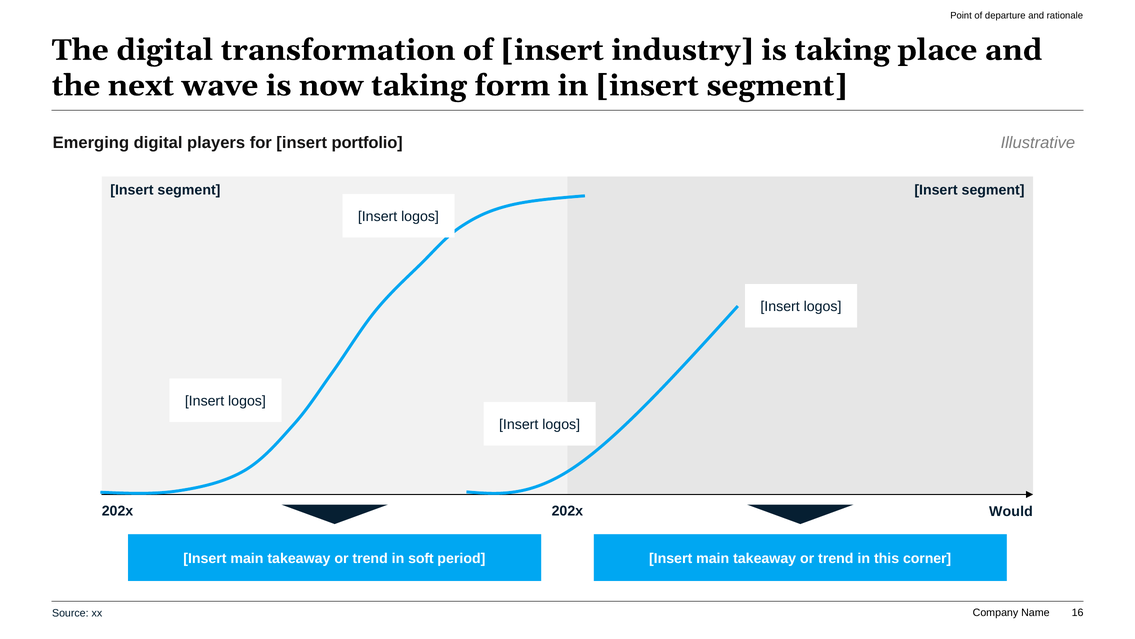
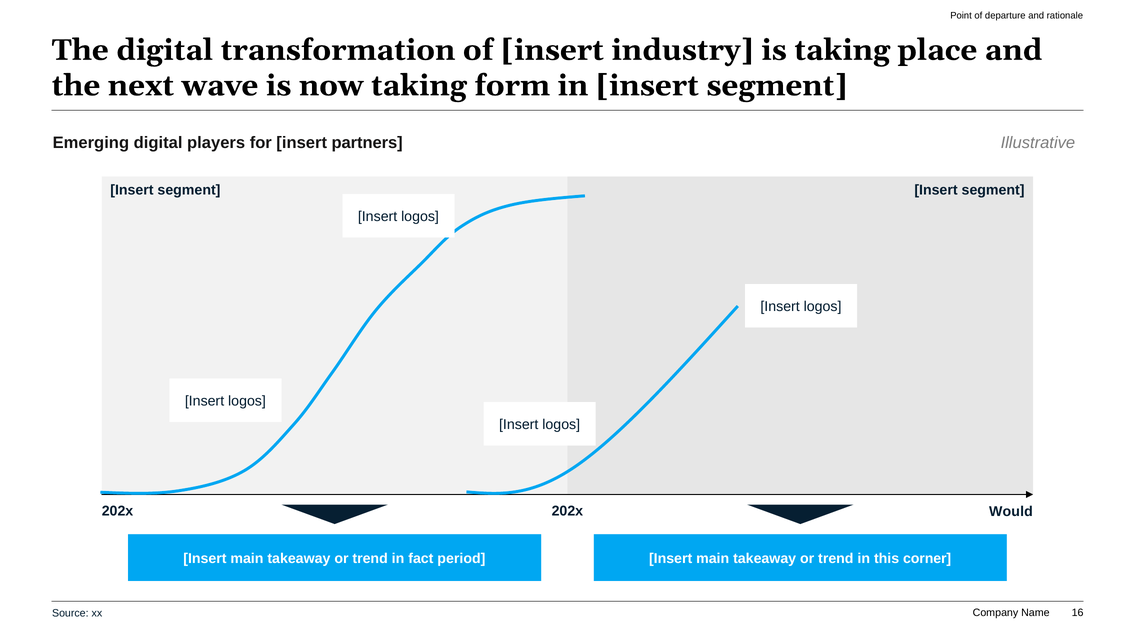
portfolio: portfolio -> partners
soft: soft -> fact
